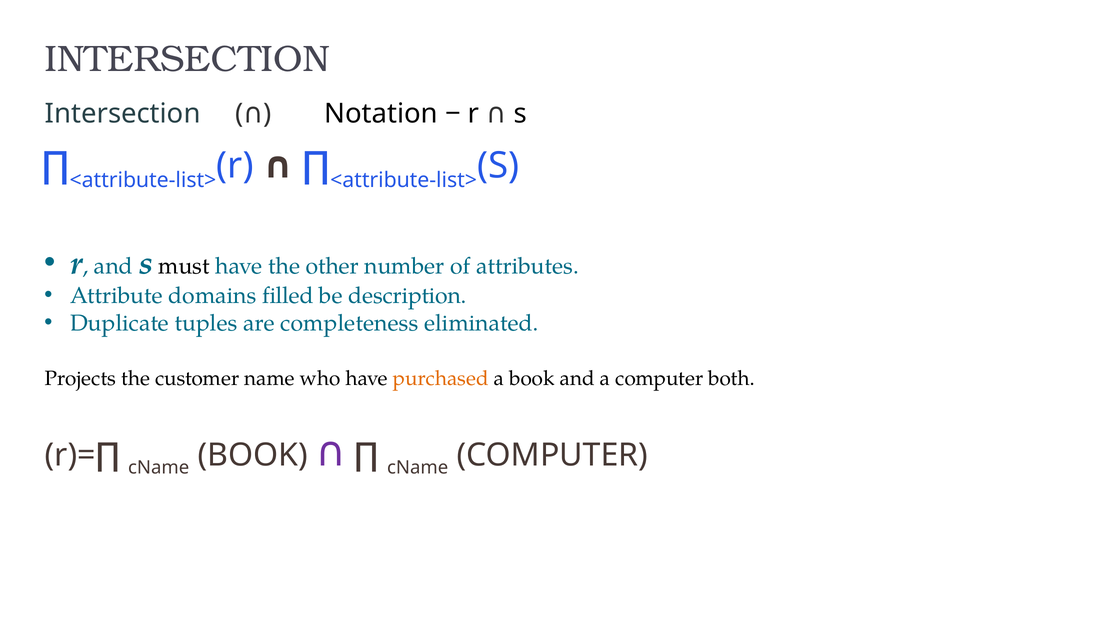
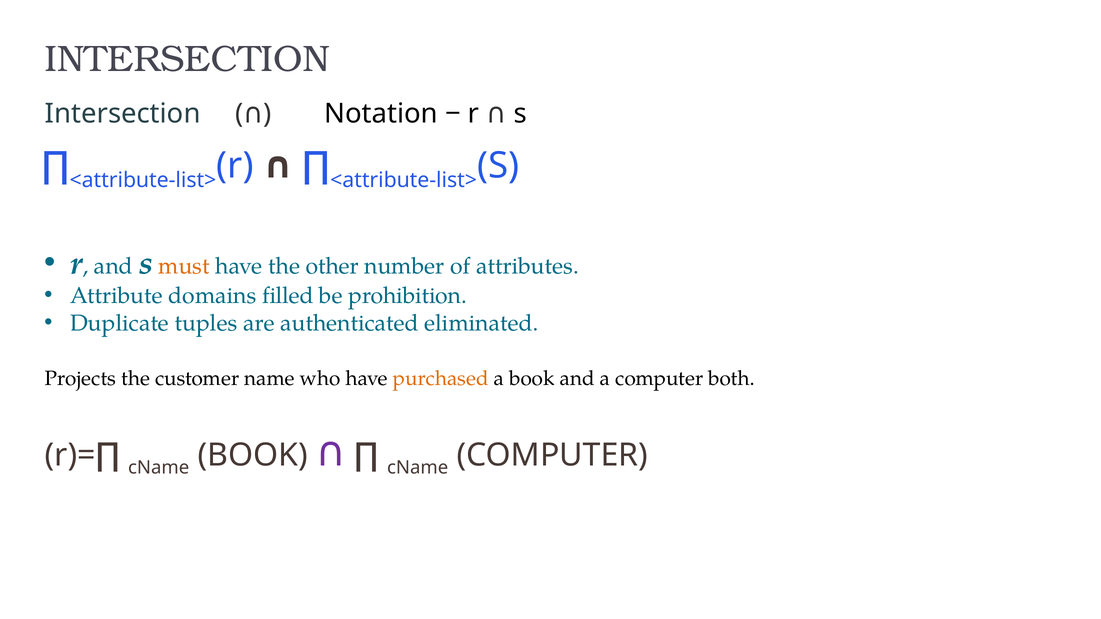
must colour: black -> orange
description: description -> prohibition
completeness: completeness -> authenticated
